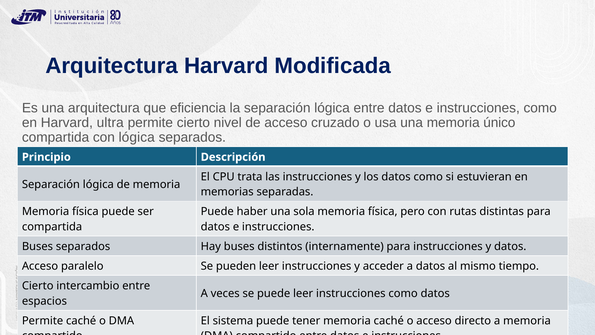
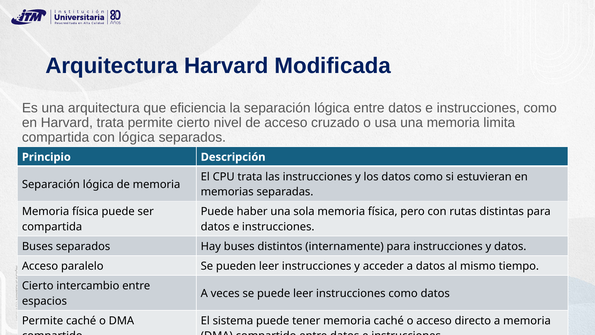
Harvard ultra: ultra -> trata
único: único -> limita
